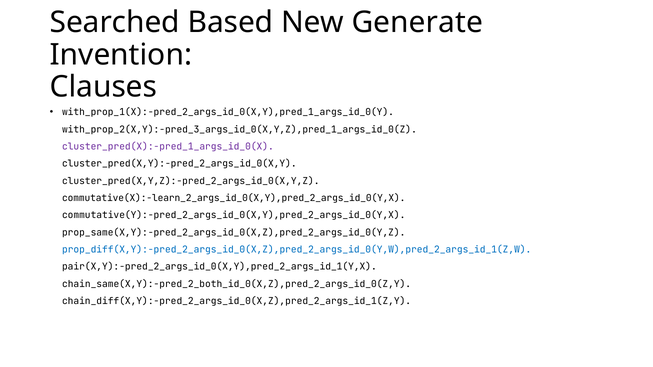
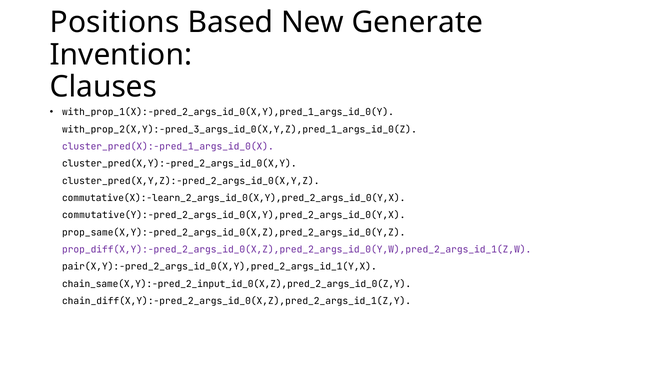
Searched: Searched -> Positions
prop_diff(X,Y):-pred_2_args_id_0(X,Z),pred_2_args_id_0(Y,W),pred_2_args_id_1(Z,W colour: blue -> purple
chain_same(X,Y):-pred_2_both_id_0(X,Z),pred_2_args_id_0(Z,Y: chain_same(X,Y):-pred_2_both_id_0(X,Z),pred_2_args_id_0(Z,Y -> chain_same(X,Y):-pred_2_input_id_0(X,Z),pred_2_args_id_0(Z,Y
